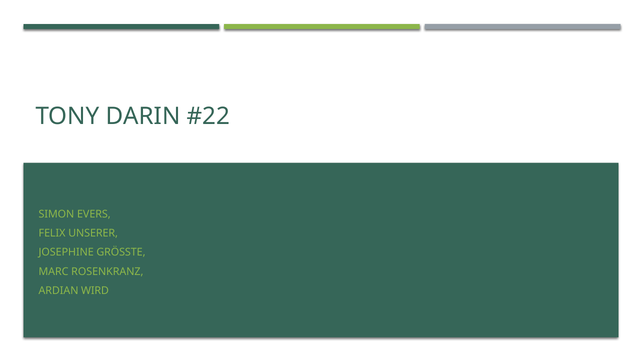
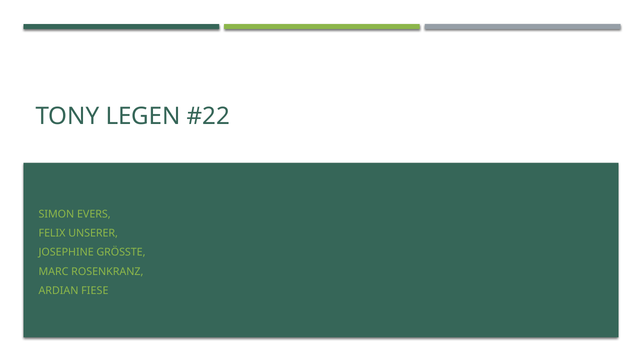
DARIN: DARIN -> LEGEN
WIRD: WIRD -> FIESE
